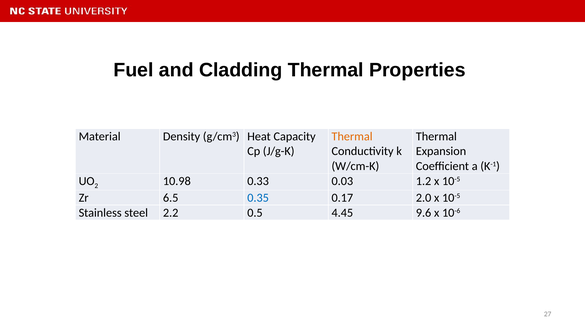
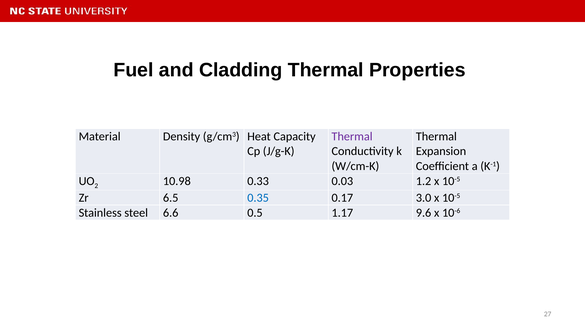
Thermal at (352, 136) colour: orange -> purple
2.0: 2.0 -> 3.0
2.2: 2.2 -> 6.6
4.45: 4.45 -> 1.17
